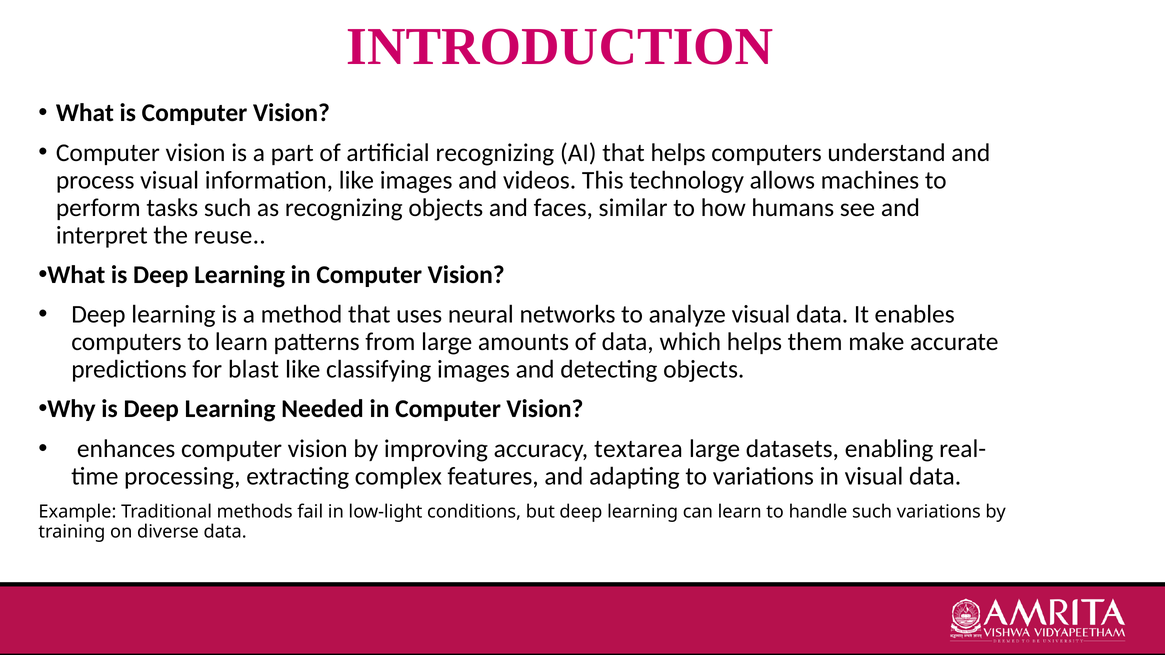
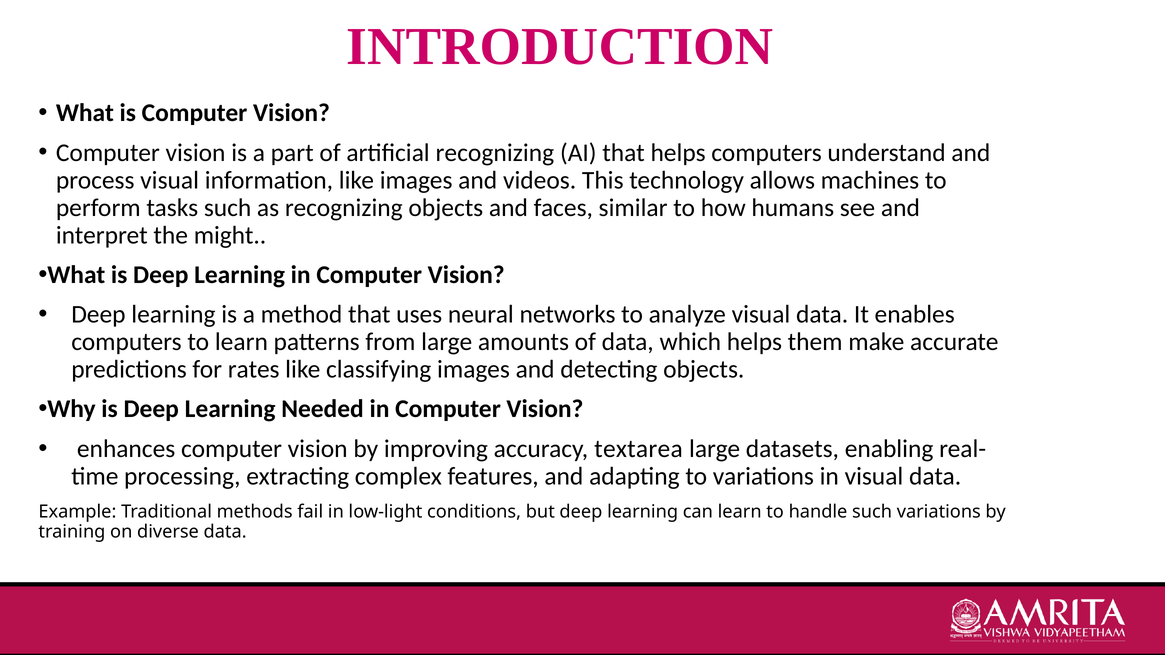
reuse: reuse -> might
blast: blast -> rates
